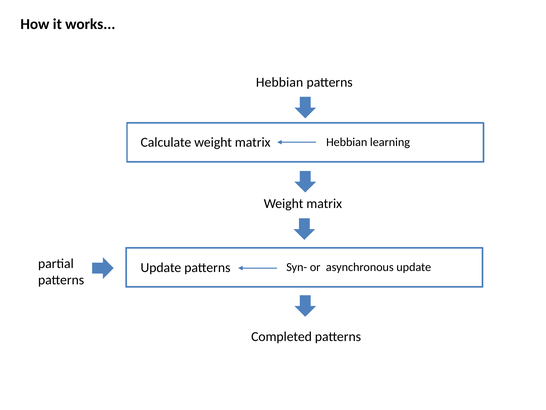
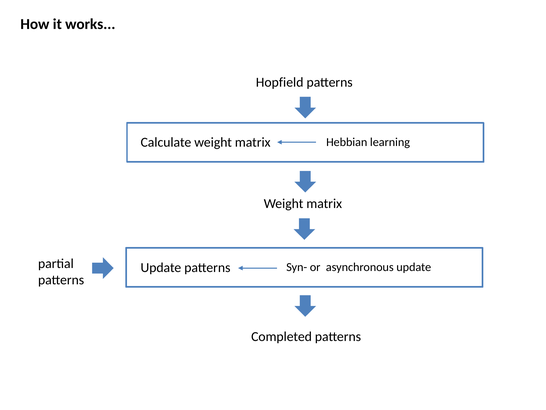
Hebbian at (280, 82): Hebbian -> Hopfield
